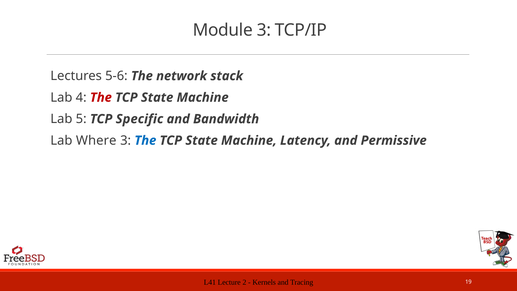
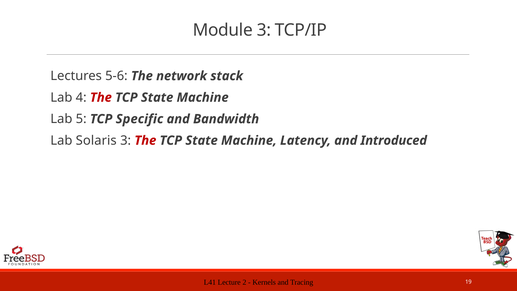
Where: Where -> Solaris
The at (145, 140) colour: blue -> red
Permissive: Permissive -> Introduced
